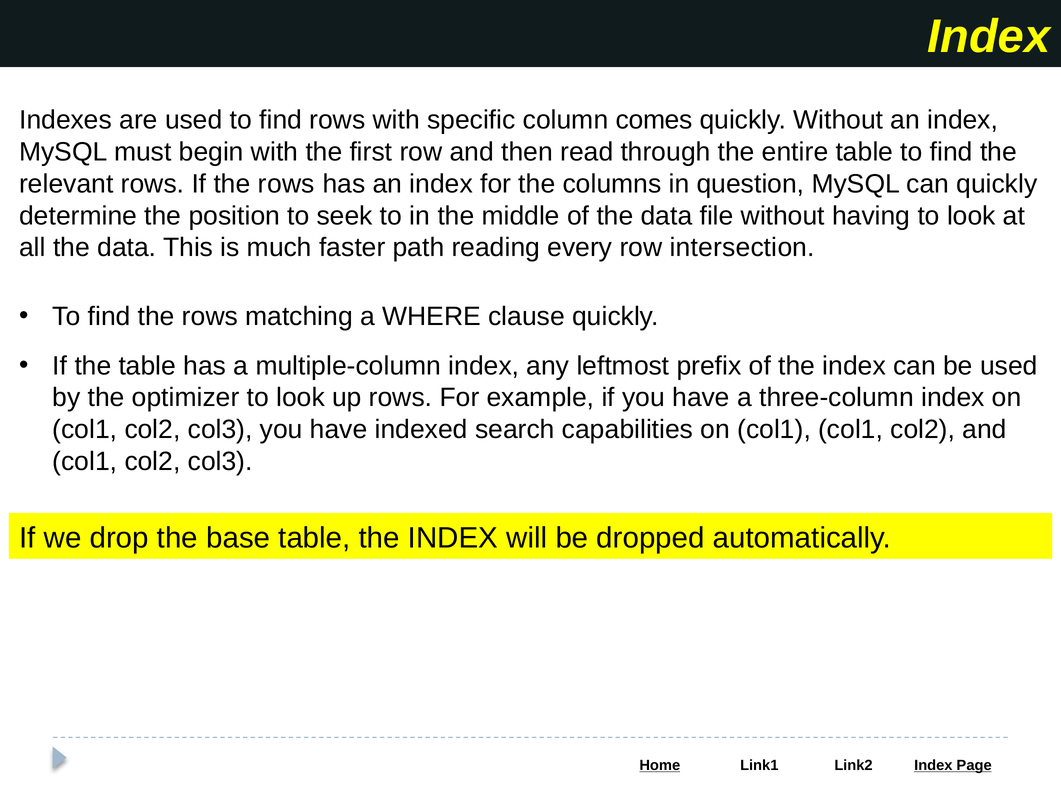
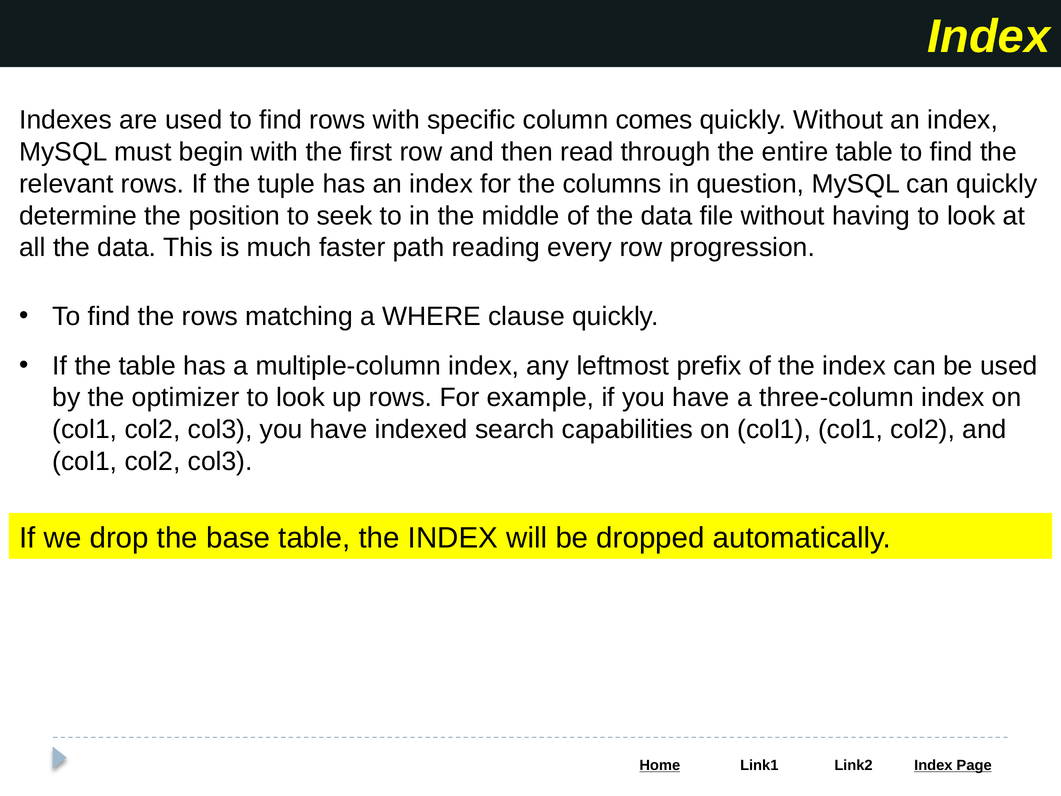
If the rows: rows -> tuple
intersection: intersection -> progression
